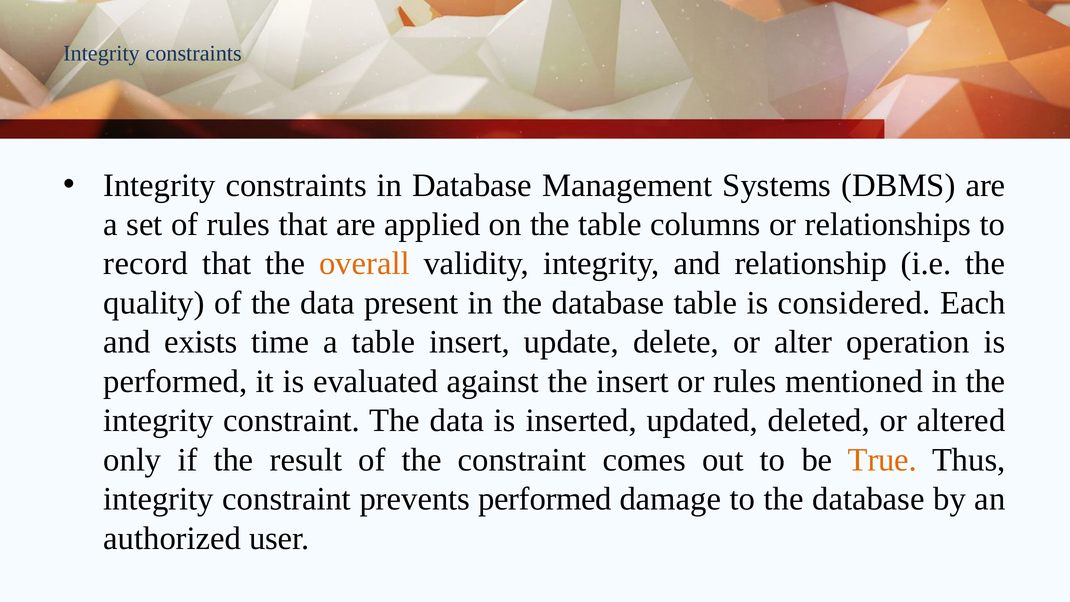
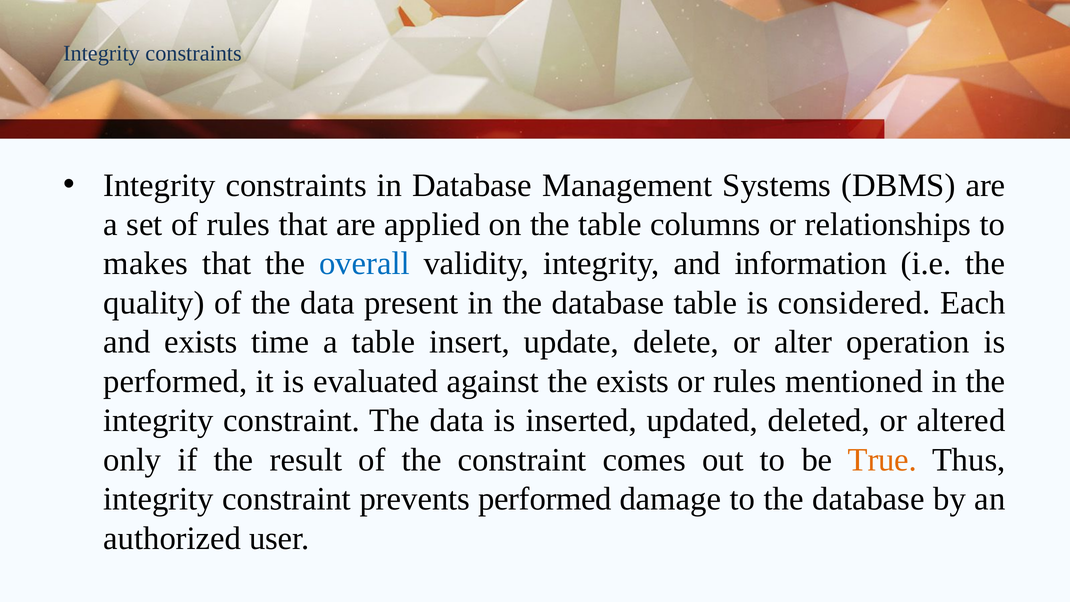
record: record -> makes
overall colour: orange -> blue
relationship: relationship -> information
the insert: insert -> exists
